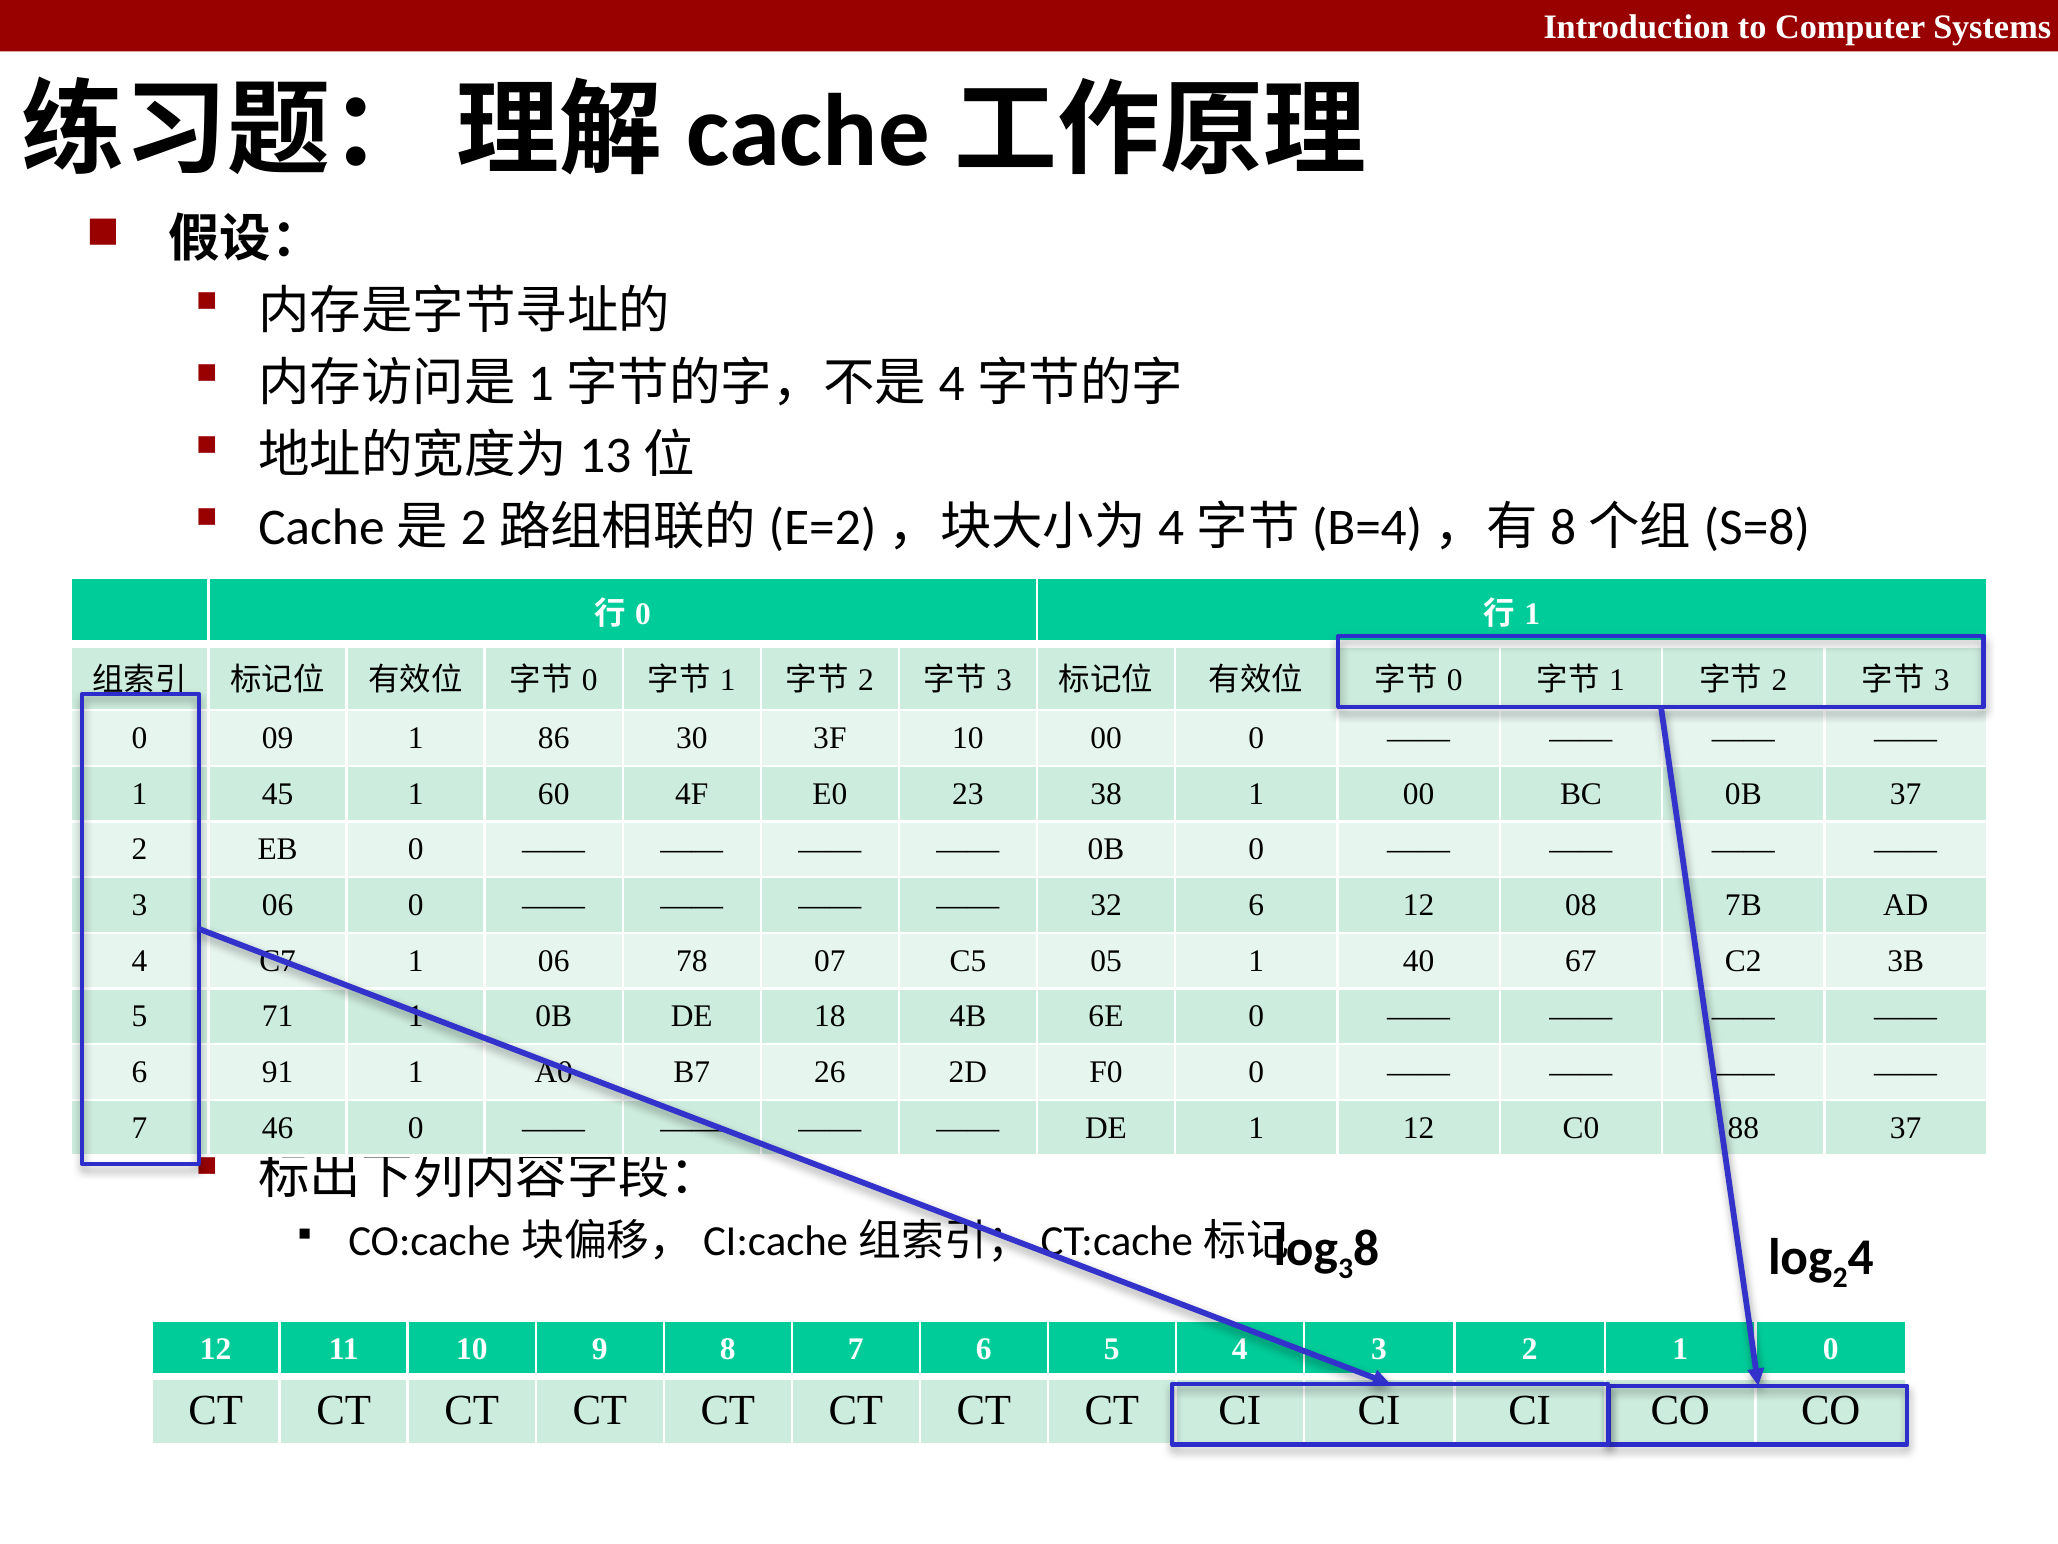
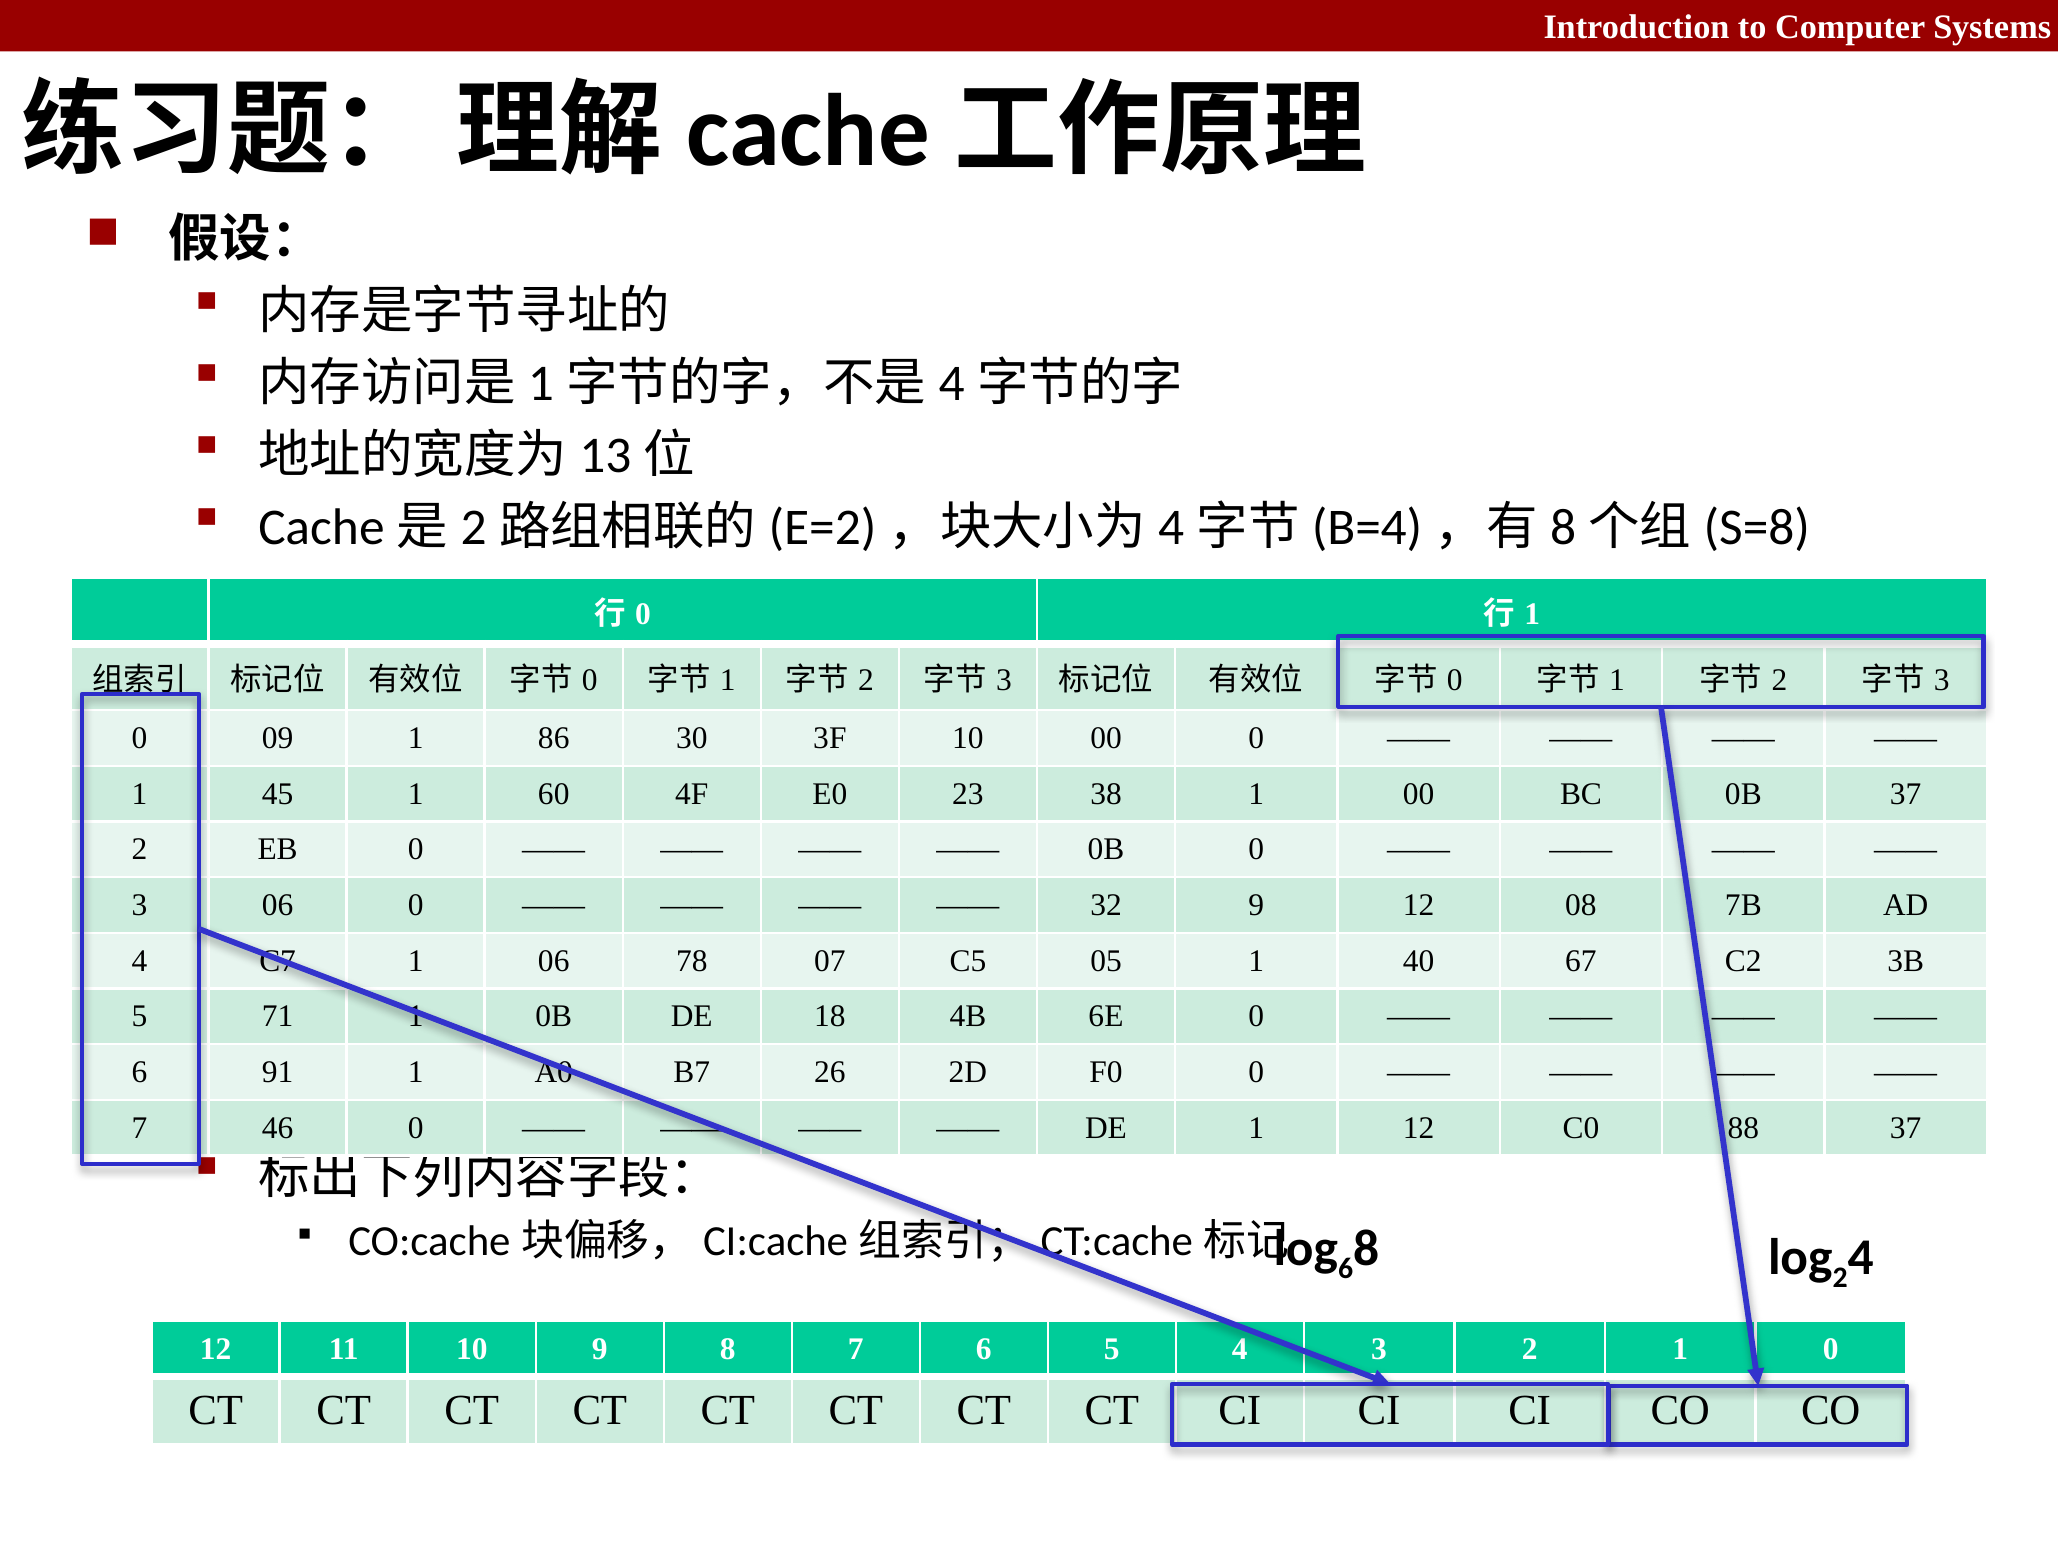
32 6: 6 -> 9
3 at (1346, 1268): 3 -> 6
